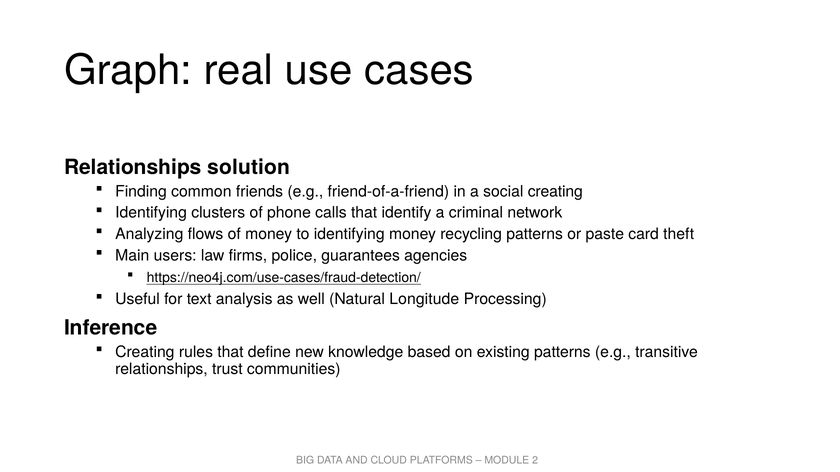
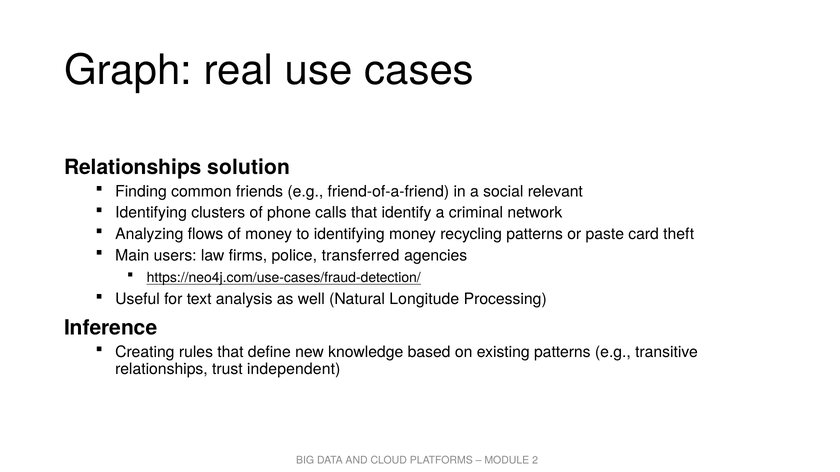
social creating: creating -> relevant
guarantees: guarantees -> transferred
communities: communities -> independent
